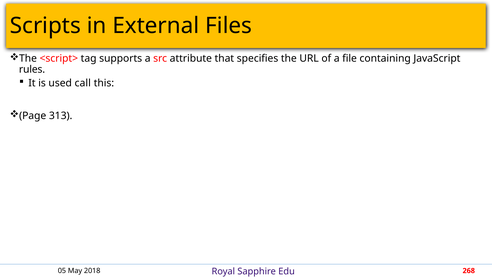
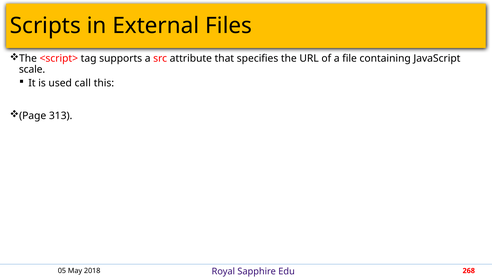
rules: rules -> scale
